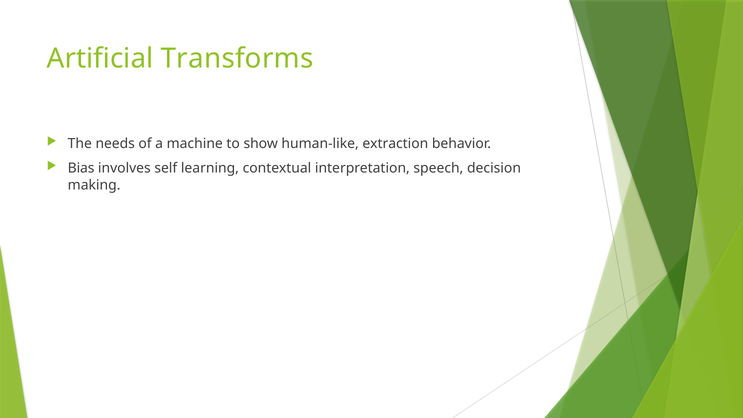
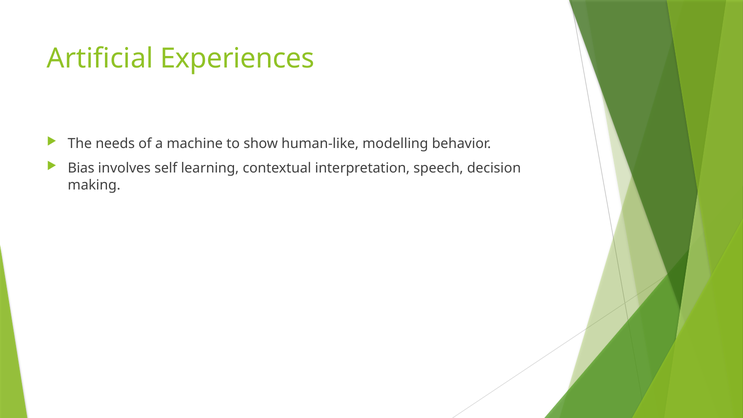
Transforms: Transforms -> Experiences
extraction: extraction -> modelling
